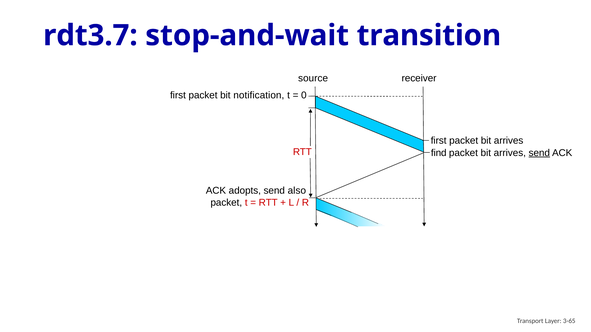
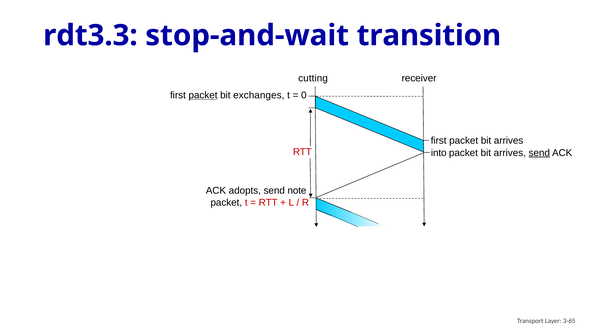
rdt3.7: rdt3.7 -> rdt3.3
source: source -> cutting
packet at (203, 95) underline: none -> present
notification: notification -> exchanges
find: find -> into
also: also -> note
